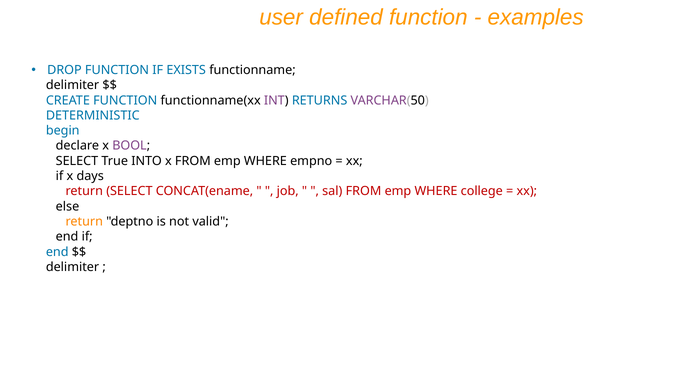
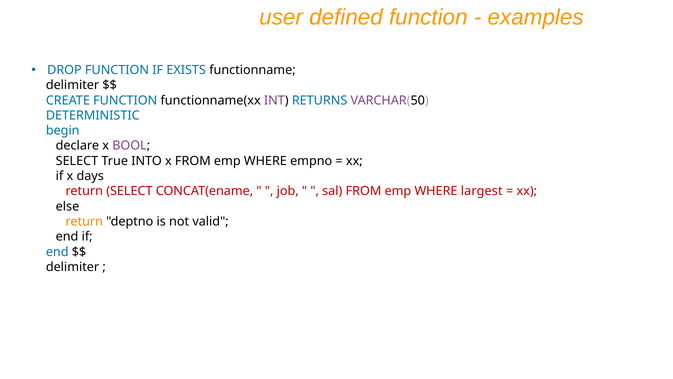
college: college -> largest
